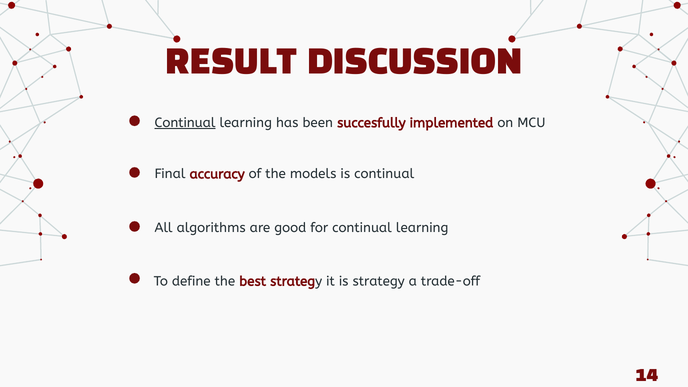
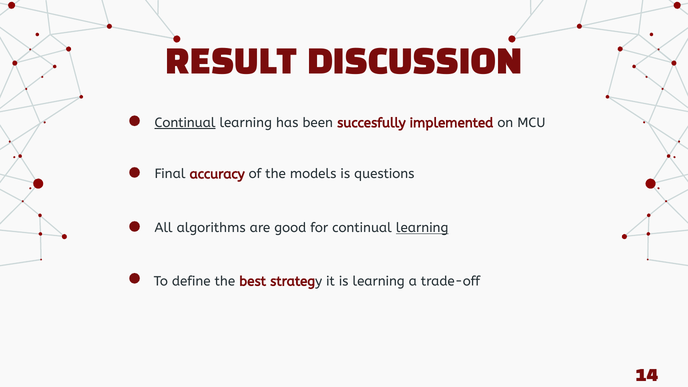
is continual: continual -> questions
learning at (422, 228) underline: none -> present
is strategy: strategy -> learning
